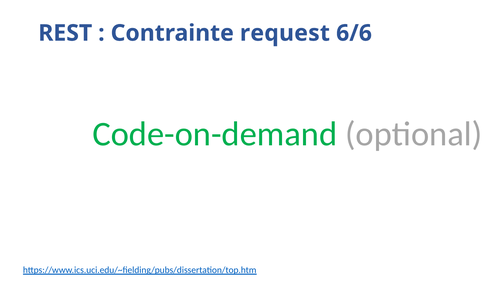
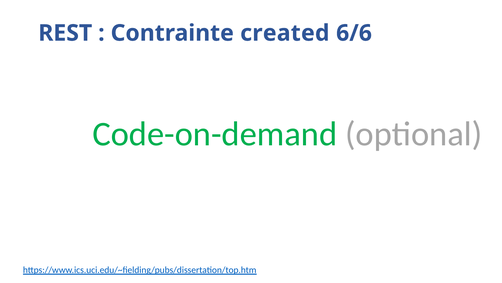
request: request -> created
